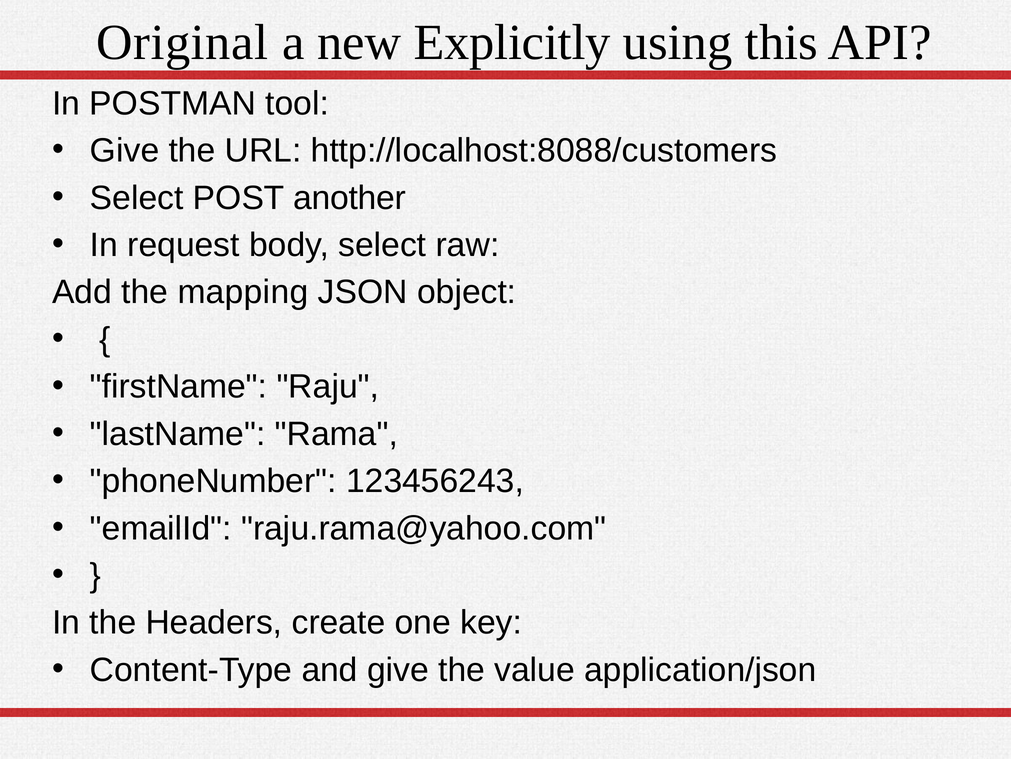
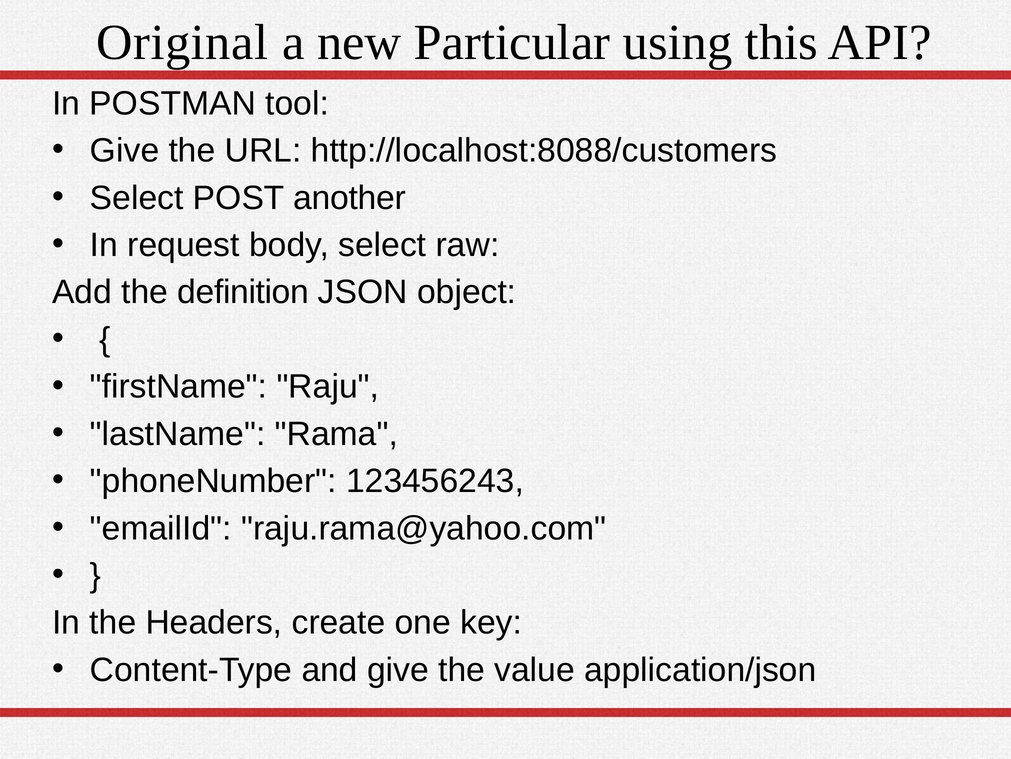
Explicitly: Explicitly -> Particular
mapping: mapping -> definition
